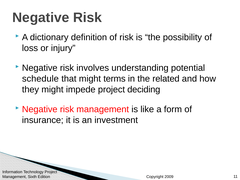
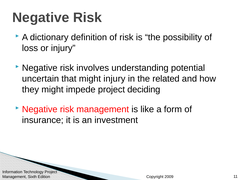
schedule: schedule -> uncertain
might terms: terms -> injury
